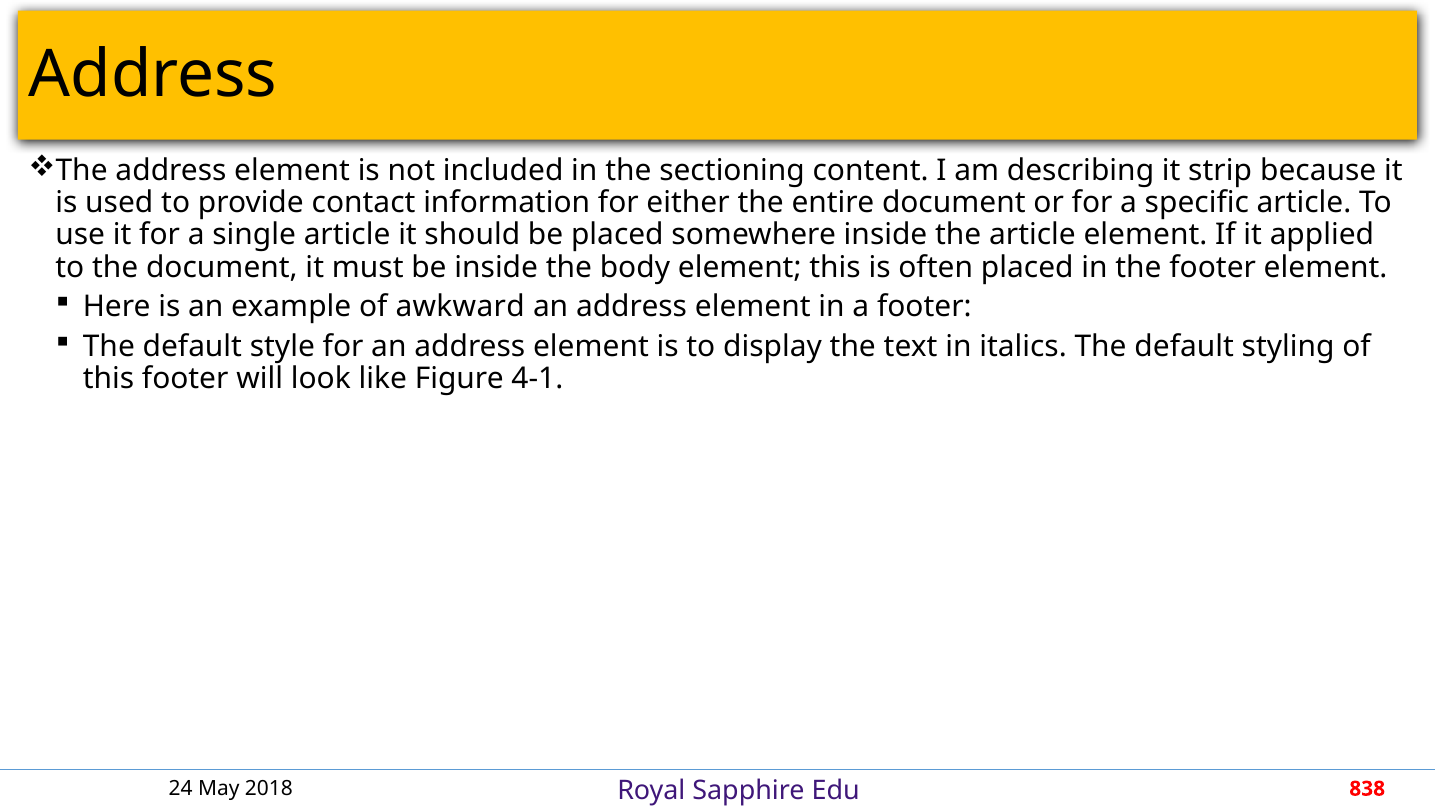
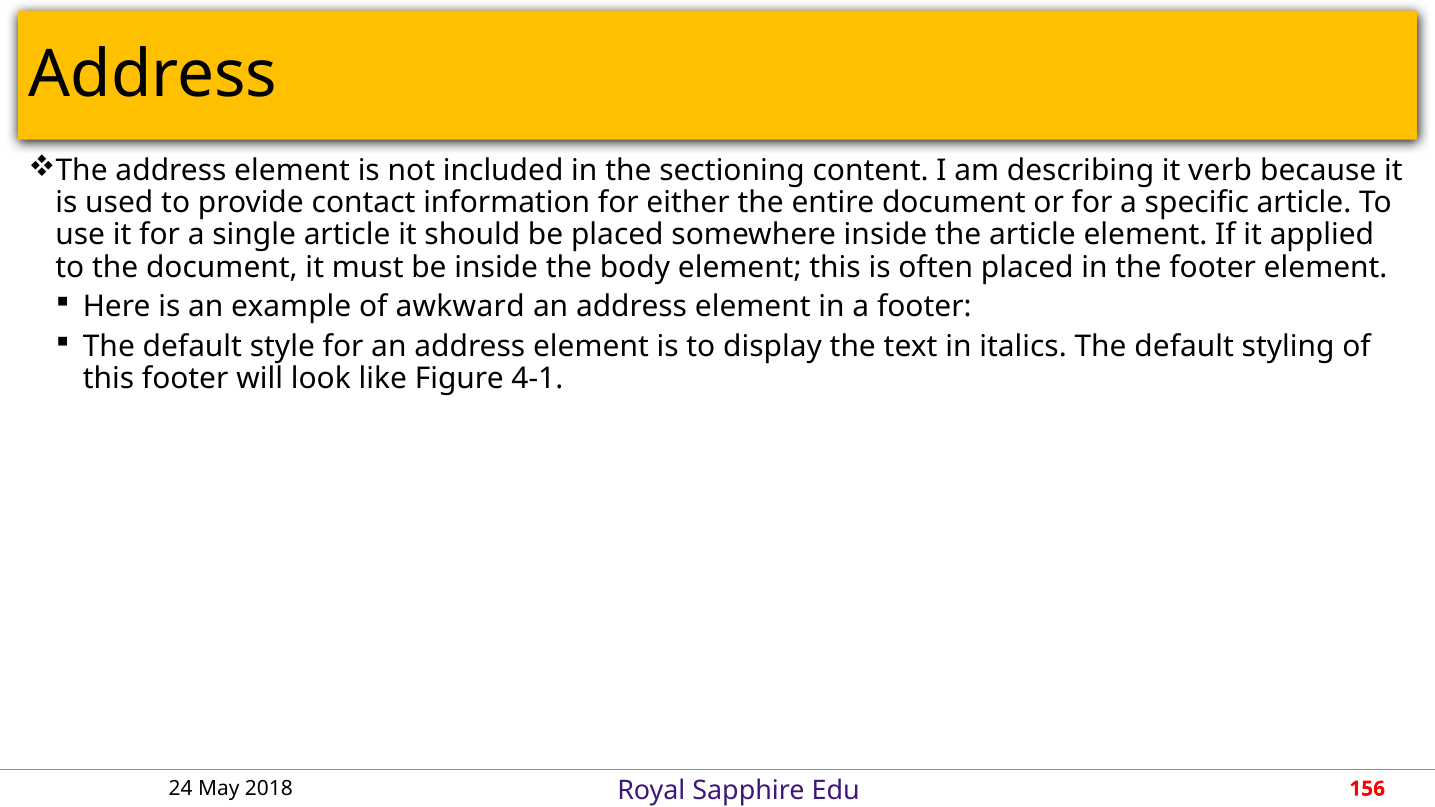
strip: strip -> verb
838: 838 -> 156
